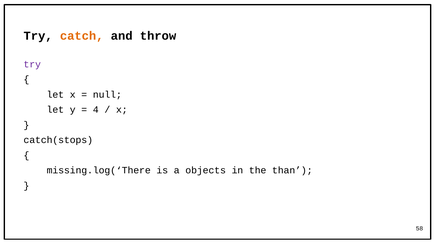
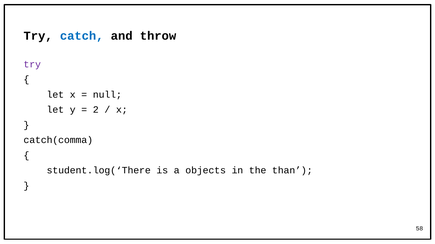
catch colour: orange -> blue
4: 4 -> 2
catch(stops: catch(stops -> catch(comma
missing.log(‘There: missing.log(‘There -> student.log(‘There
